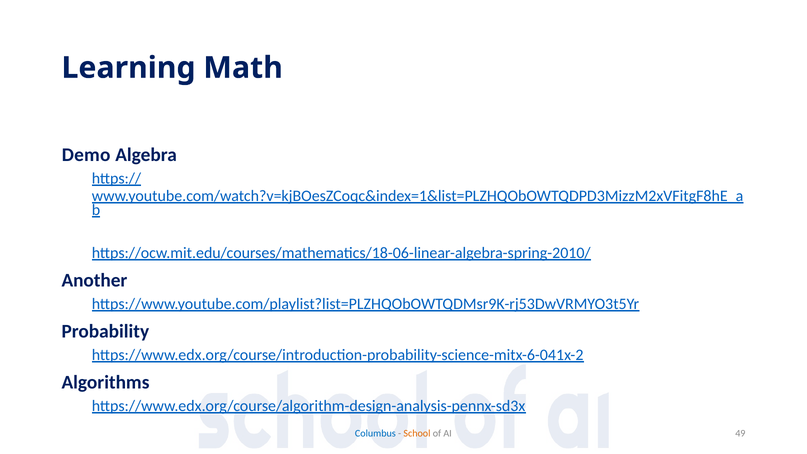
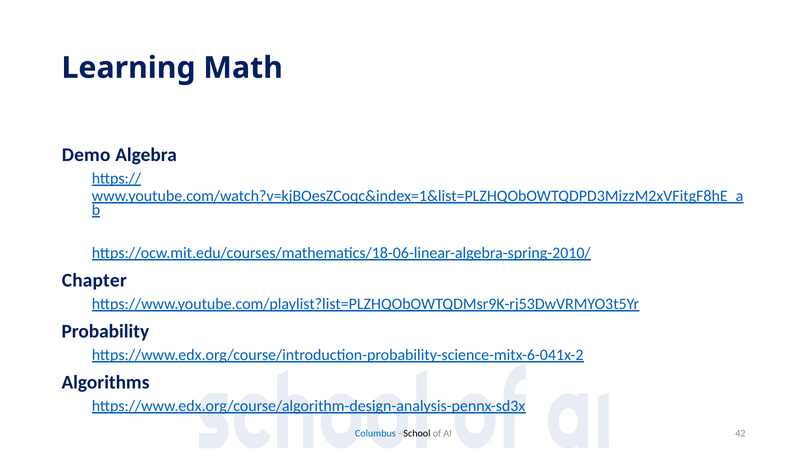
Another: Another -> Chapter
School colour: orange -> black
49: 49 -> 42
